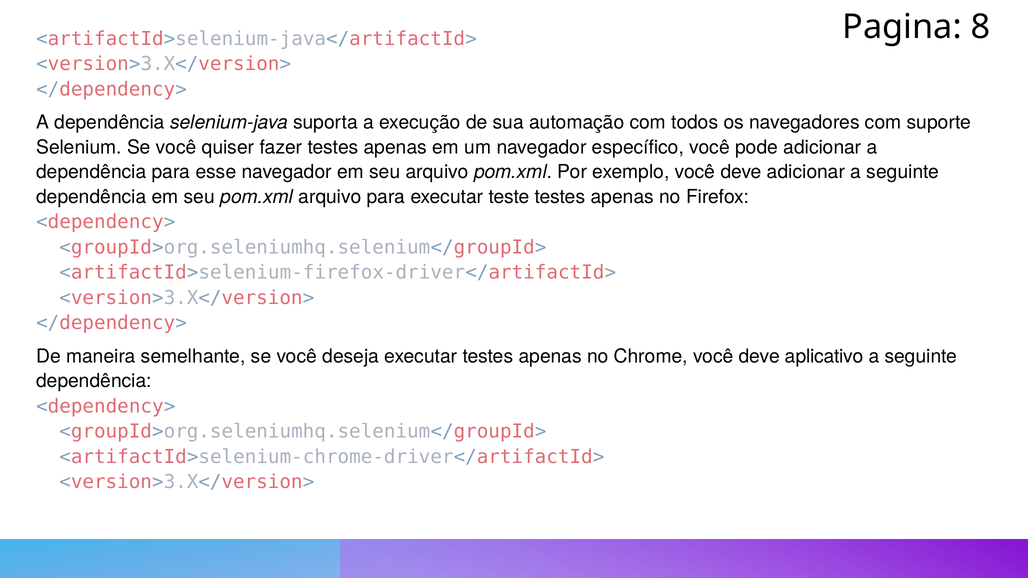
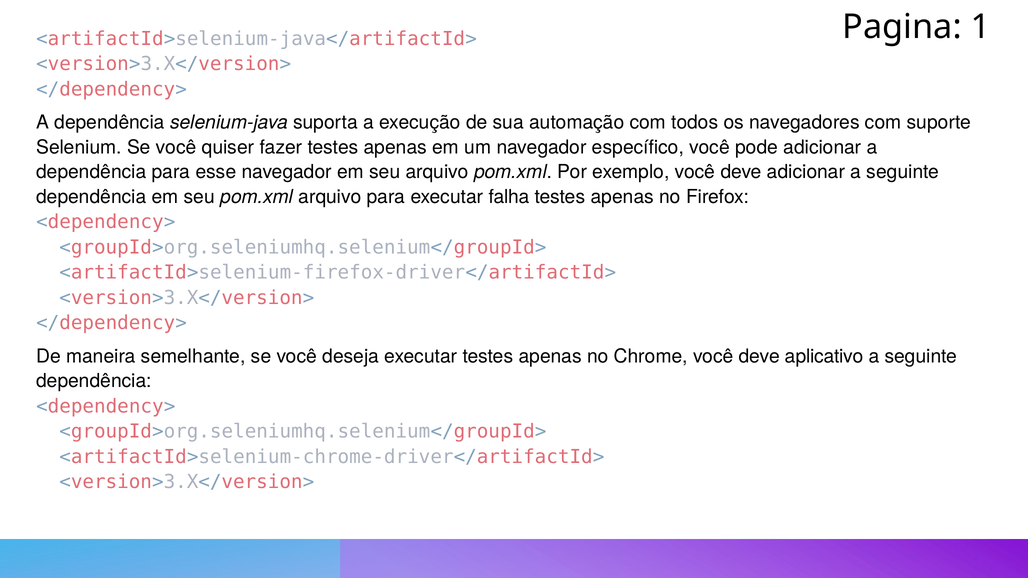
8: 8 -> 1
teste: teste -> falha
